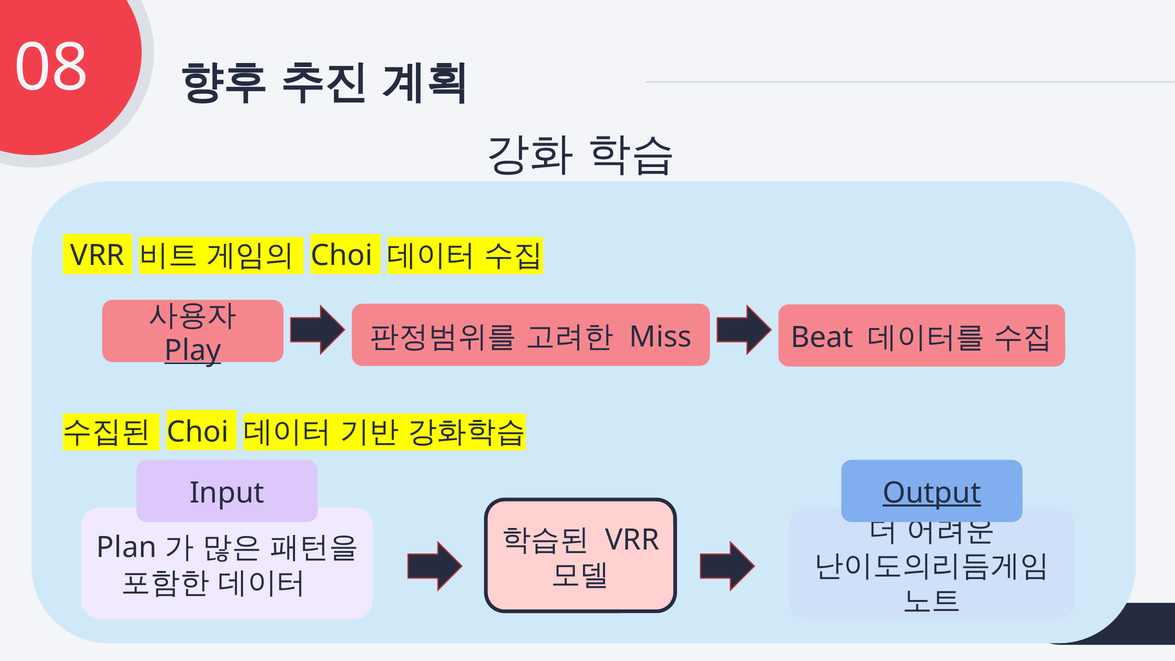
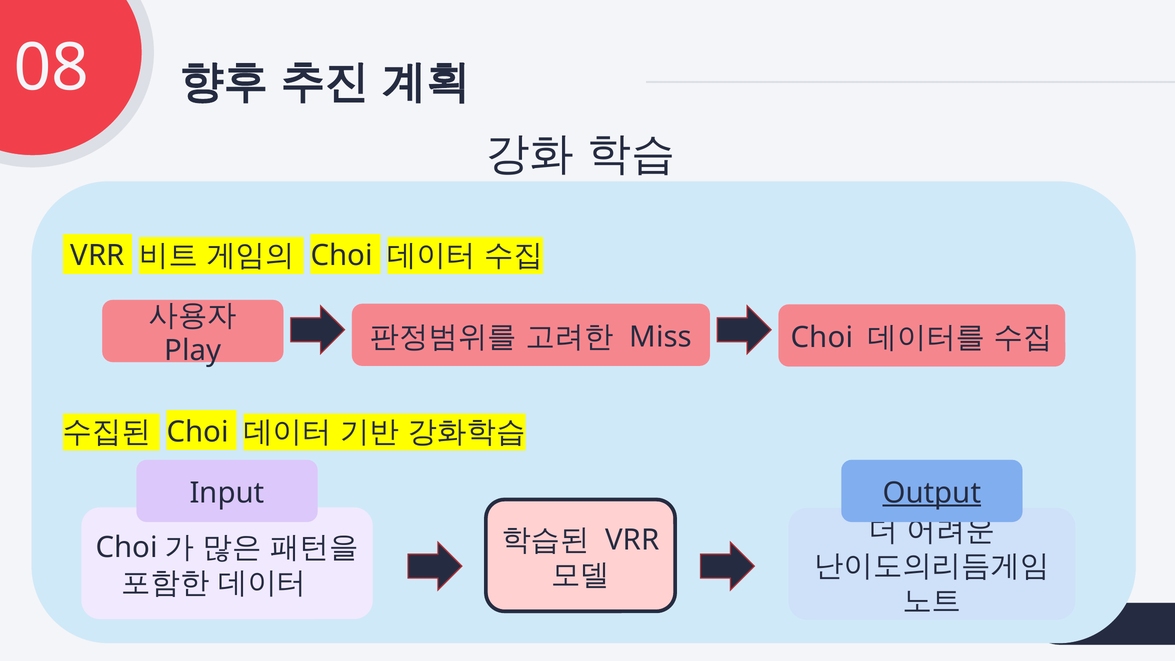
Miss Beat: Beat -> Choi
Play underline: present -> none
Plan at (127, 548): Plan -> Choi
